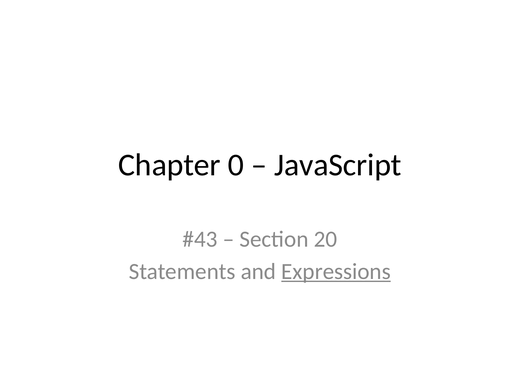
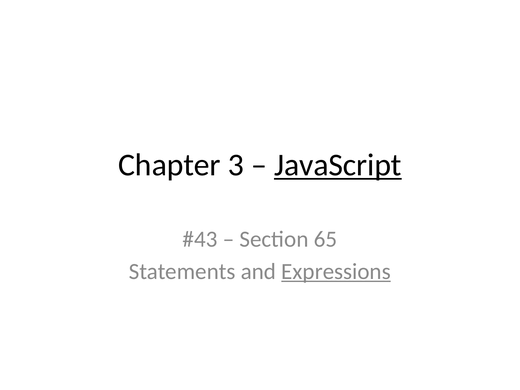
0: 0 -> 3
JavaScript underline: none -> present
20: 20 -> 65
